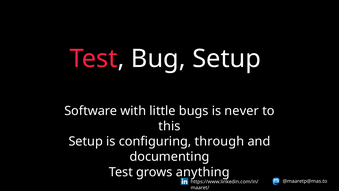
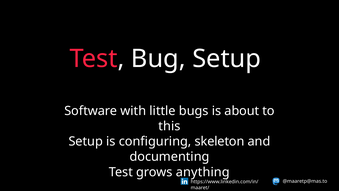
never: never -> about
through: through -> skeleton
